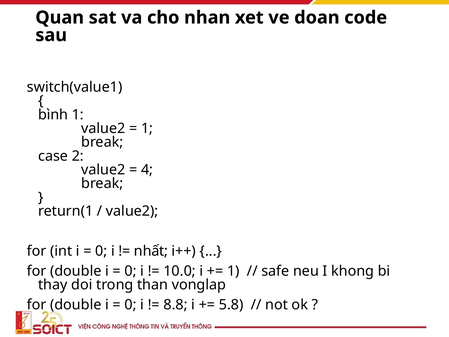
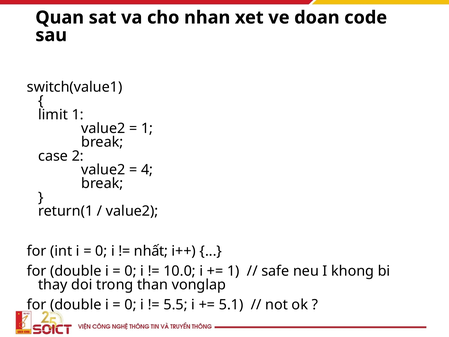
bình: bình -> limit
8.8: 8.8 -> 5.5
5.8: 5.8 -> 5.1
